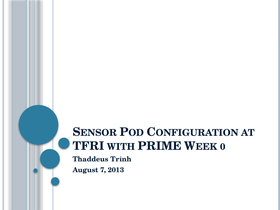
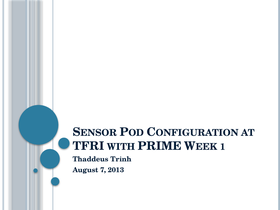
0: 0 -> 1
